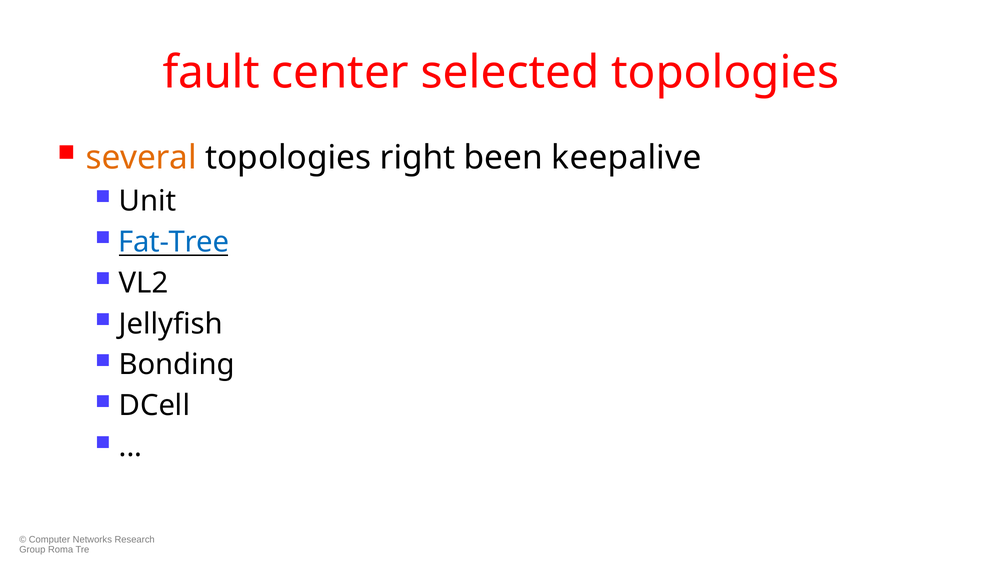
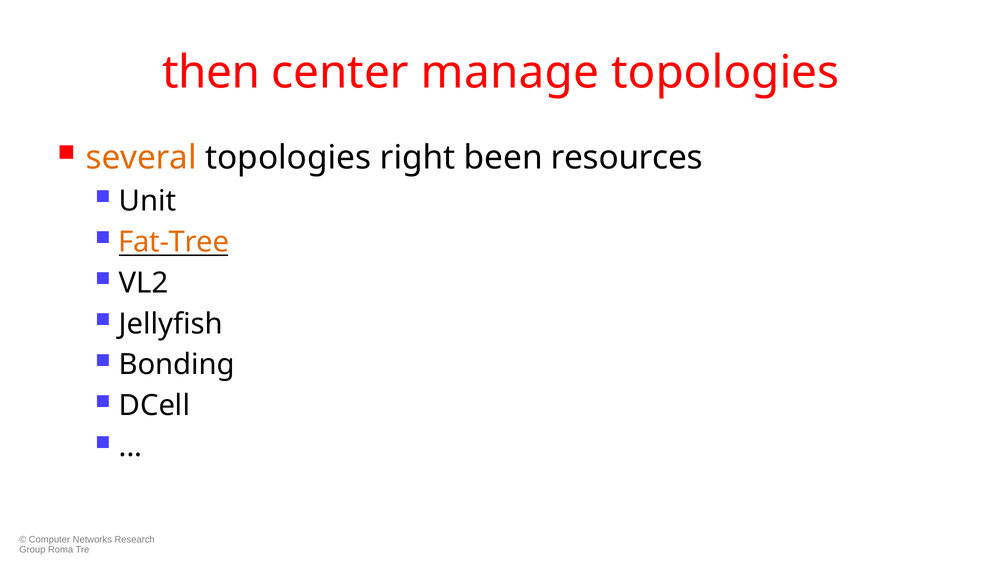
fault: fault -> then
selected: selected -> manage
keepalive: keepalive -> resources
Fat-Tree colour: blue -> orange
